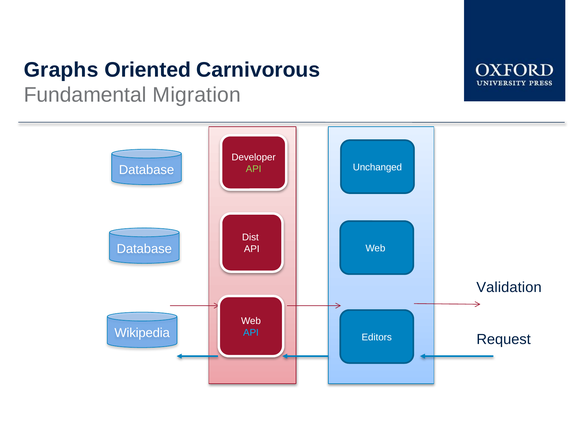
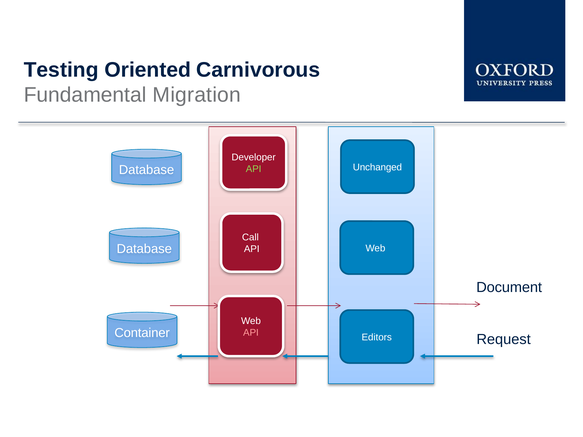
Graphs: Graphs -> Testing
Dist: Dist -> Call
Validation: Validation -> Document
Wikipedia: Wikipedia -> Container
API at (251, 333) colour: light blue -> pink
